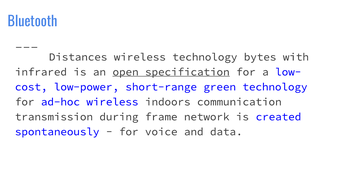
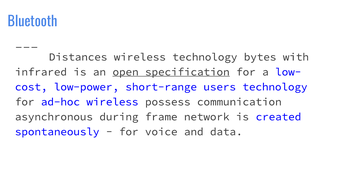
green: green -> users
indoors: indoors -> possess
transmission: transmission -> asynchronous
